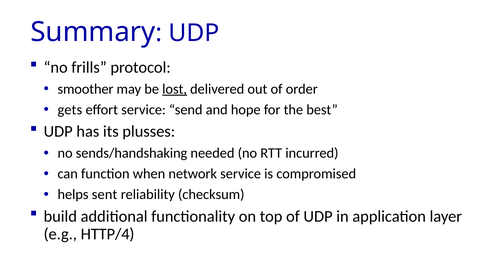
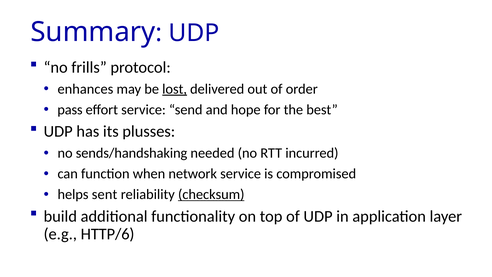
smoother: smoother -> enhances
gets: gets -> pass
checksum underline: none -> present
HTTP/4: HTTP/4 -> HTTP/6
